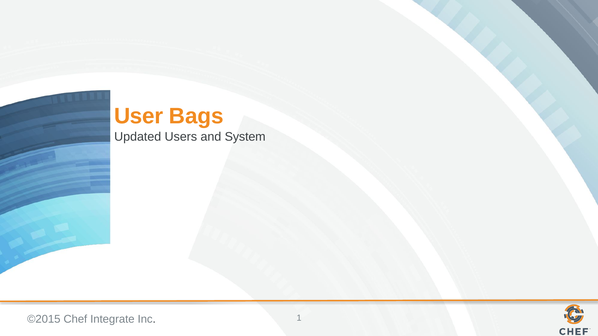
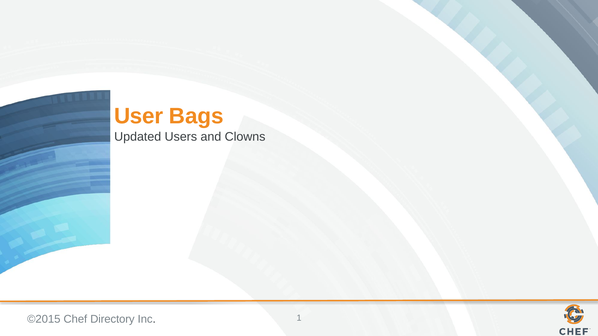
System: System -> Clowns
Integrate: Integrate -> Directory
